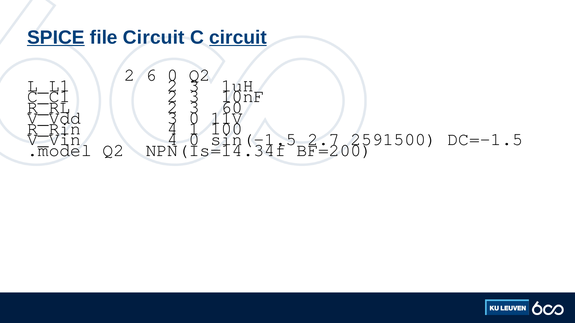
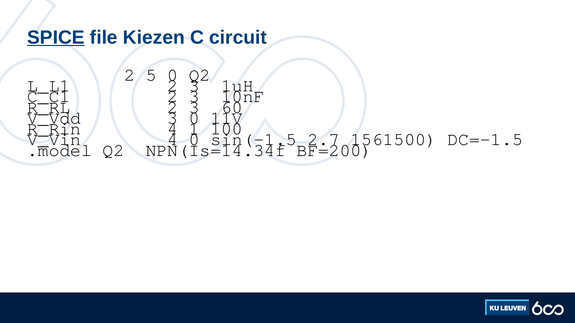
file Circuit: Circuit -> Kiezen
circuit at (238, 37) underline: present -> none
6: 6 -> 5
2591500: 2591500 -> 1561500
